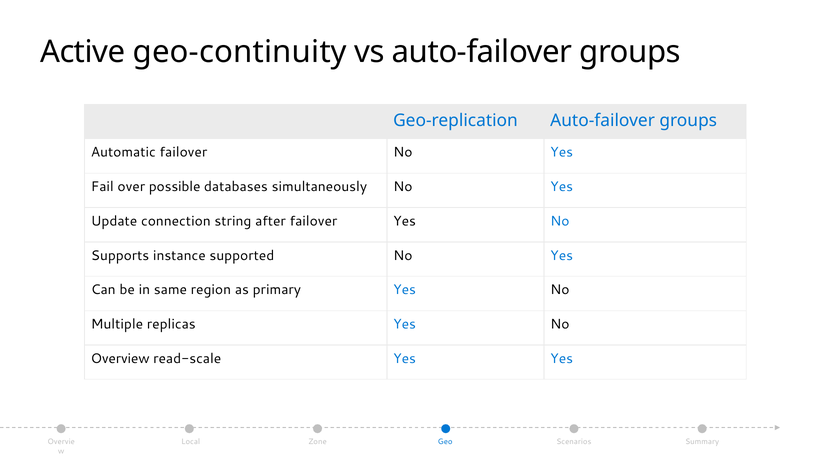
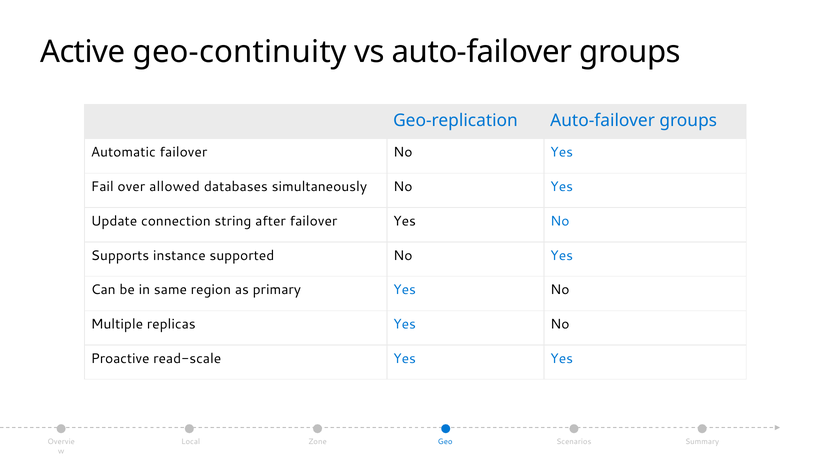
possible: possible -> allowed
Overview: Overview -> Proactive
